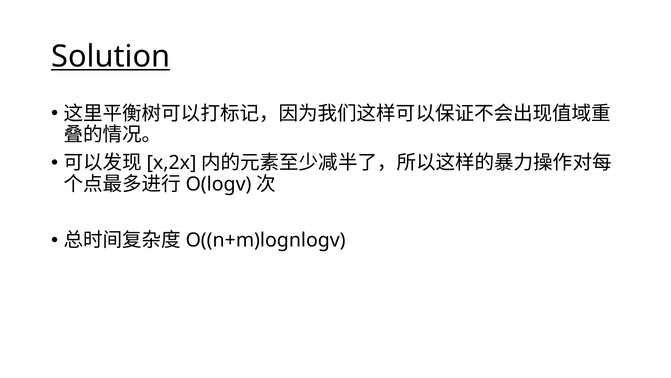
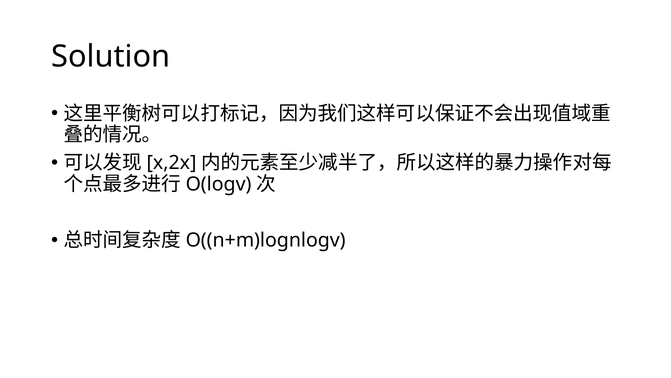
Solution underline: present -> none
